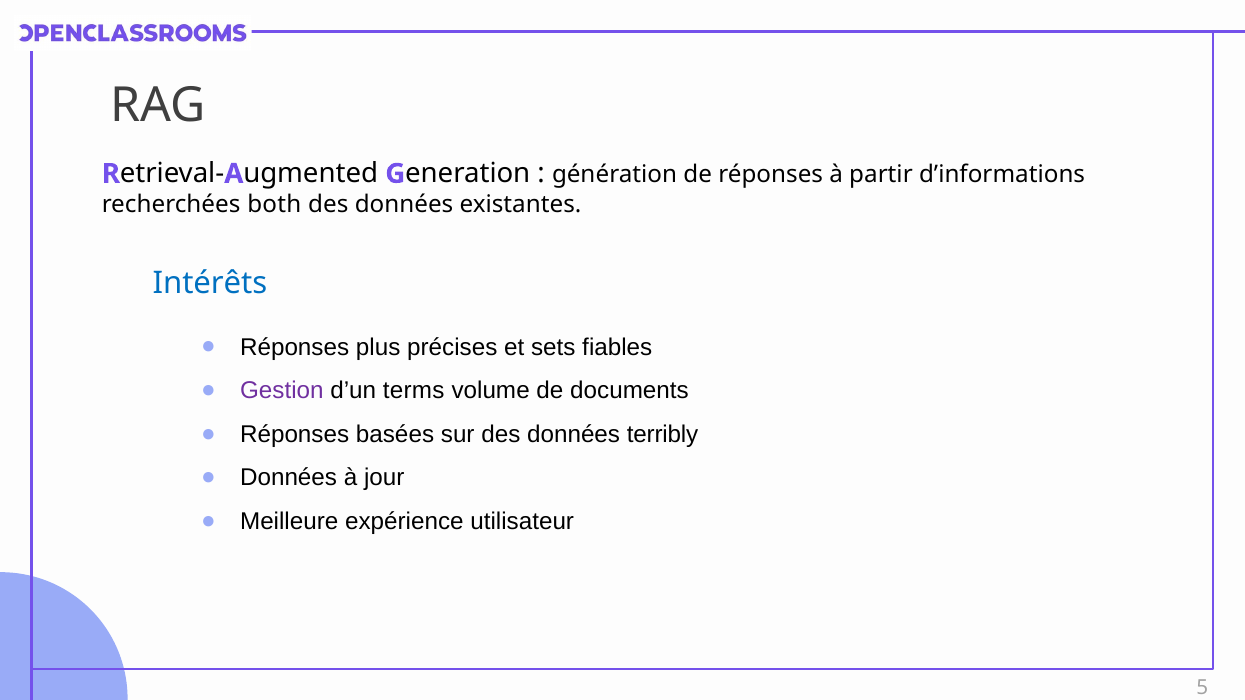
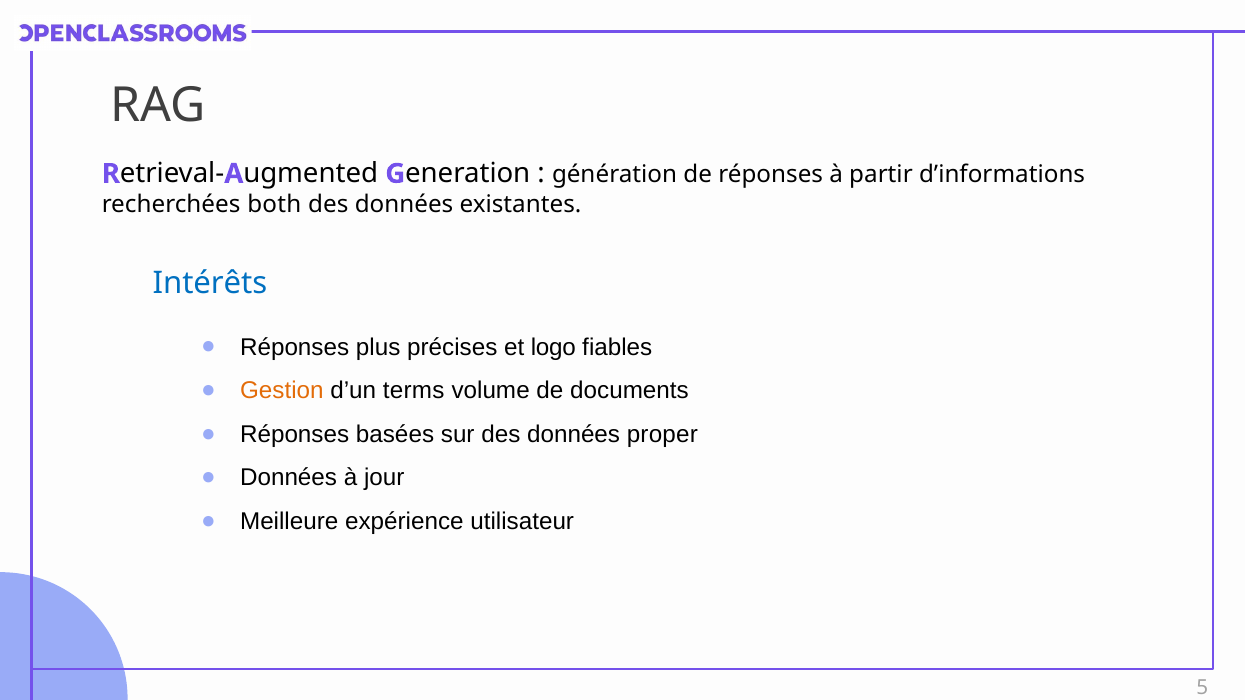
sets: sets -> logo
Gestion colour: purple -> orange
terribly: terribly -> proper
